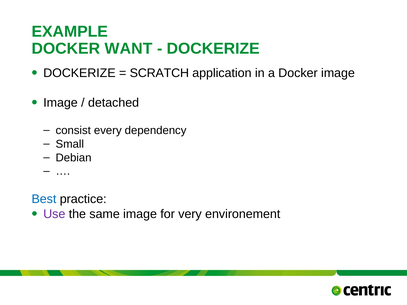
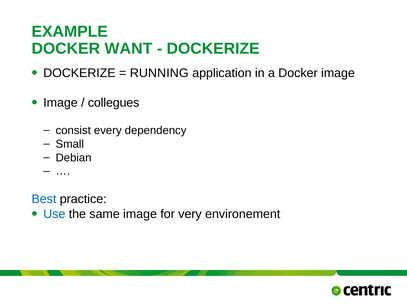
SCRATCH: SCRATCH -> RUNNING
detached: detached -> collegues
Use colour: purple -> blue
